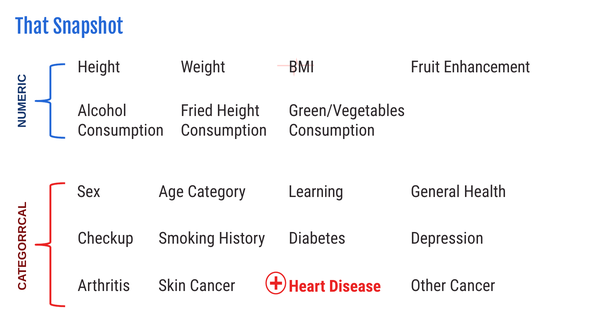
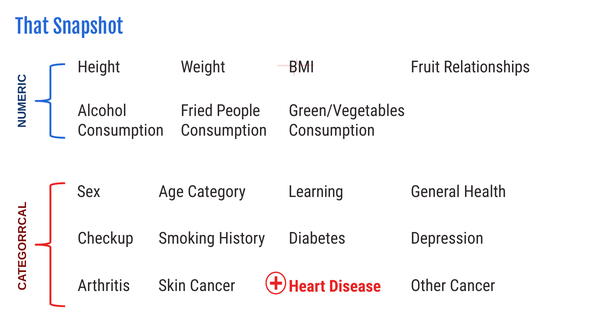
Enhancement: Enhancement -> Relationships
Fried Height: Height -> People
